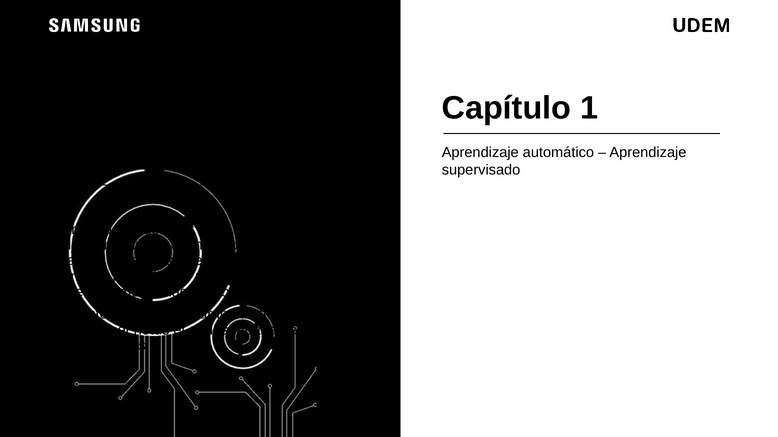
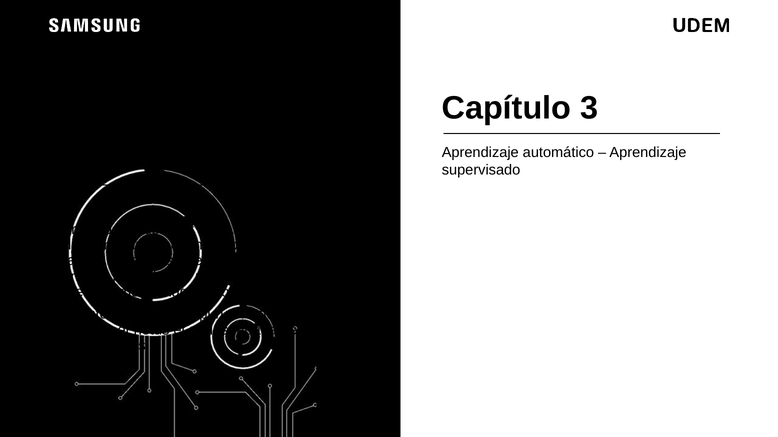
1: 1 -> 3
habitant arriba: arriba -> purus
